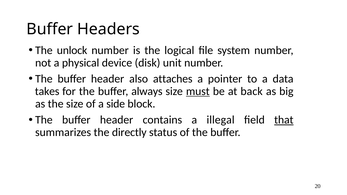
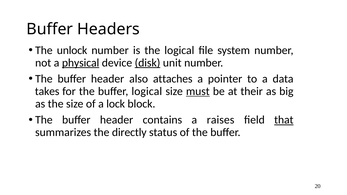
physical underline: none -> present
disk underline: none -> present
buffer always: always -> logical
back: back -> their
side: side -> lock
illegal: illegal -> raises
